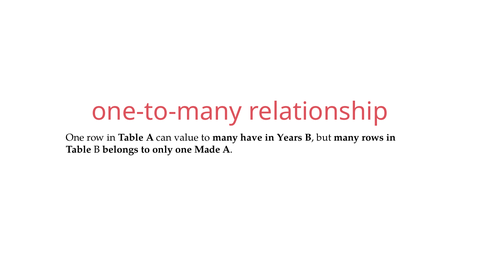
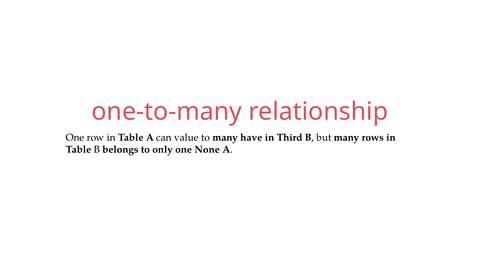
Years: Years -> Third
Made: Made -> None
